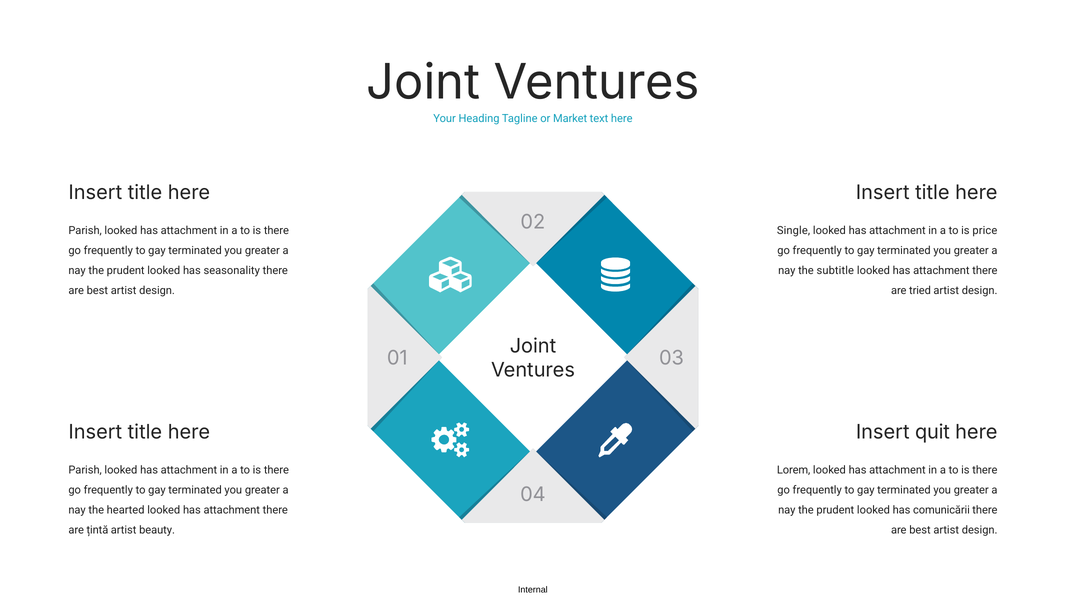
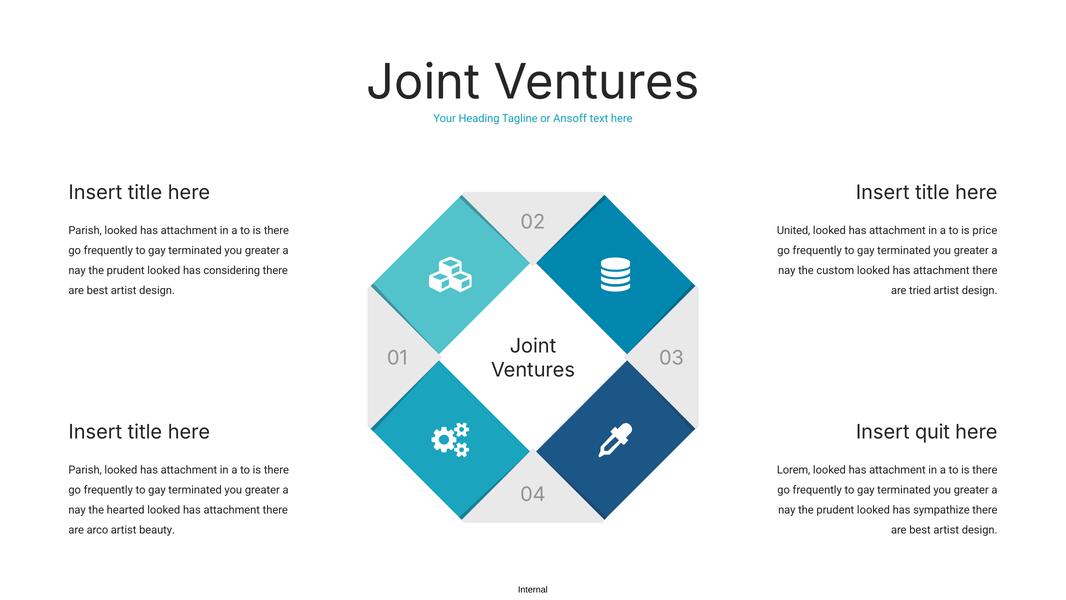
Market: Market -> Ansoff
Single: Single -> United
seasonality: seasonality -> considering
subtitle: subtitle -> custom
comunicării: comunicării -> sympathize
țintă: țintă -> arco
